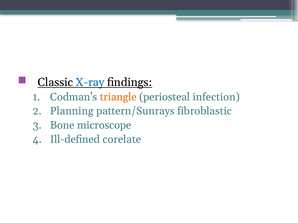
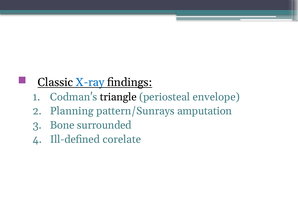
triangle colour: orange -> black
infection: infection -> envelope
fibroblastic: fibroblastic -> amputation
microscope: microscope -> surrounded
